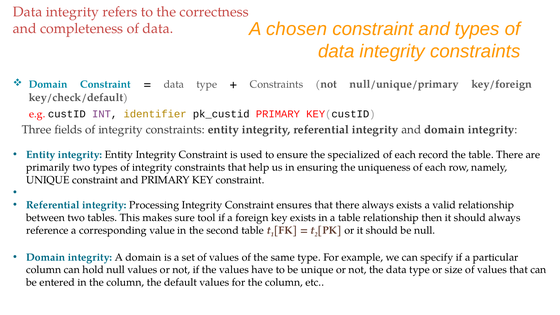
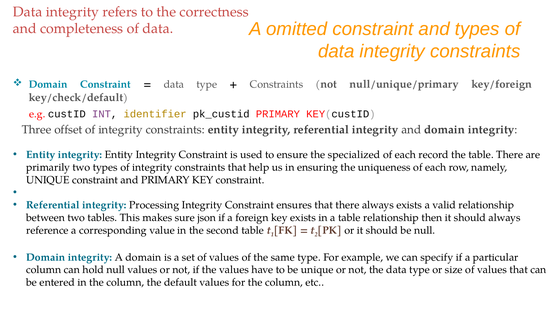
chosen: chosen -> omitted
fields: fields -> offset
tool: tool -> json
